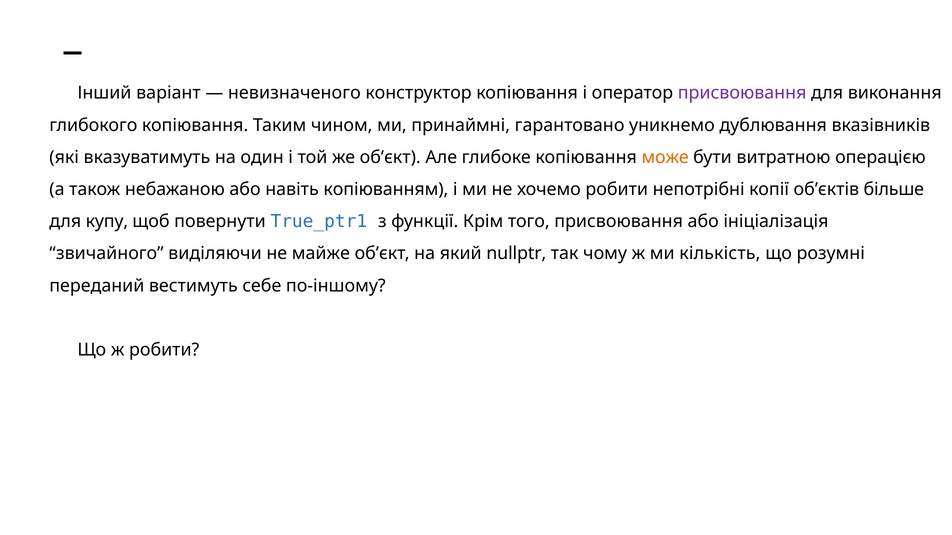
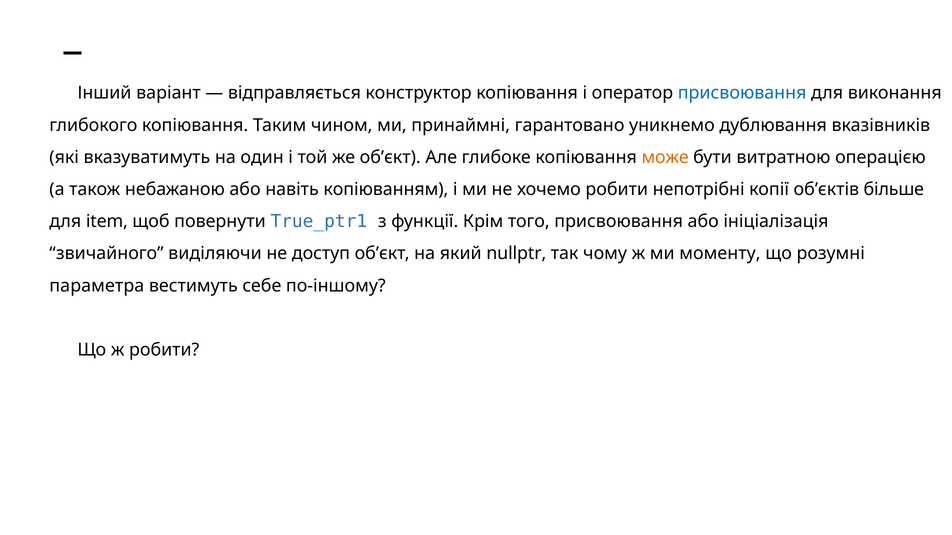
невизначеного: невизначеного -> відправляється
присвоювання at (742, 93) colour: purple -> blue
купу: купу -> item
майже: майже -> доступ
кількість: кількість -> моменту
переданий: переданий -> параметра
